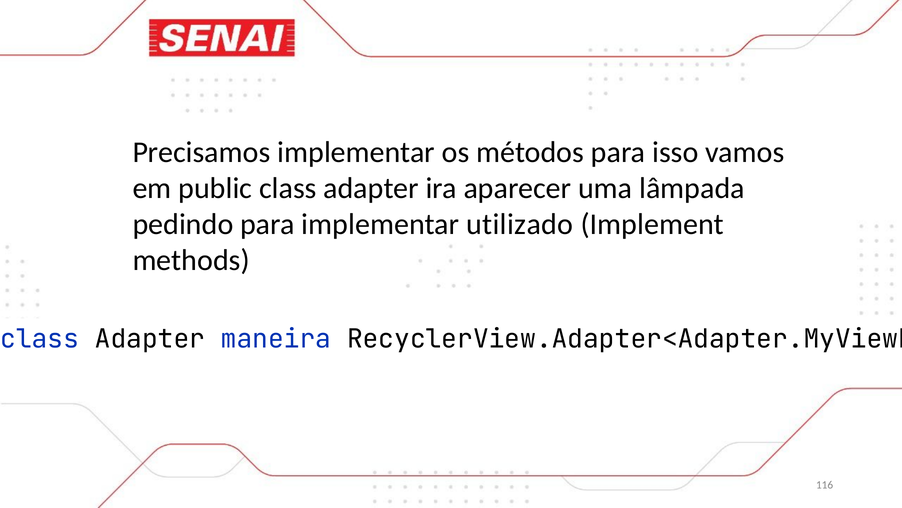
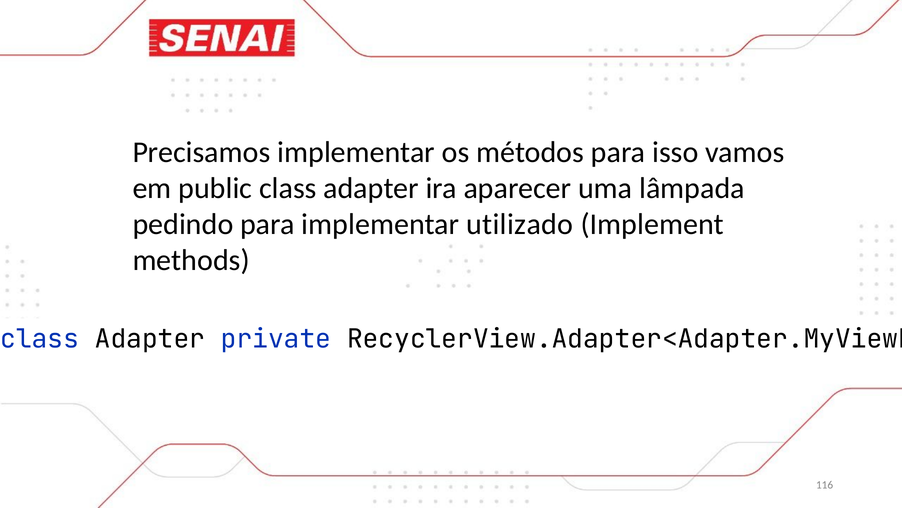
maneira: maneira -> private
